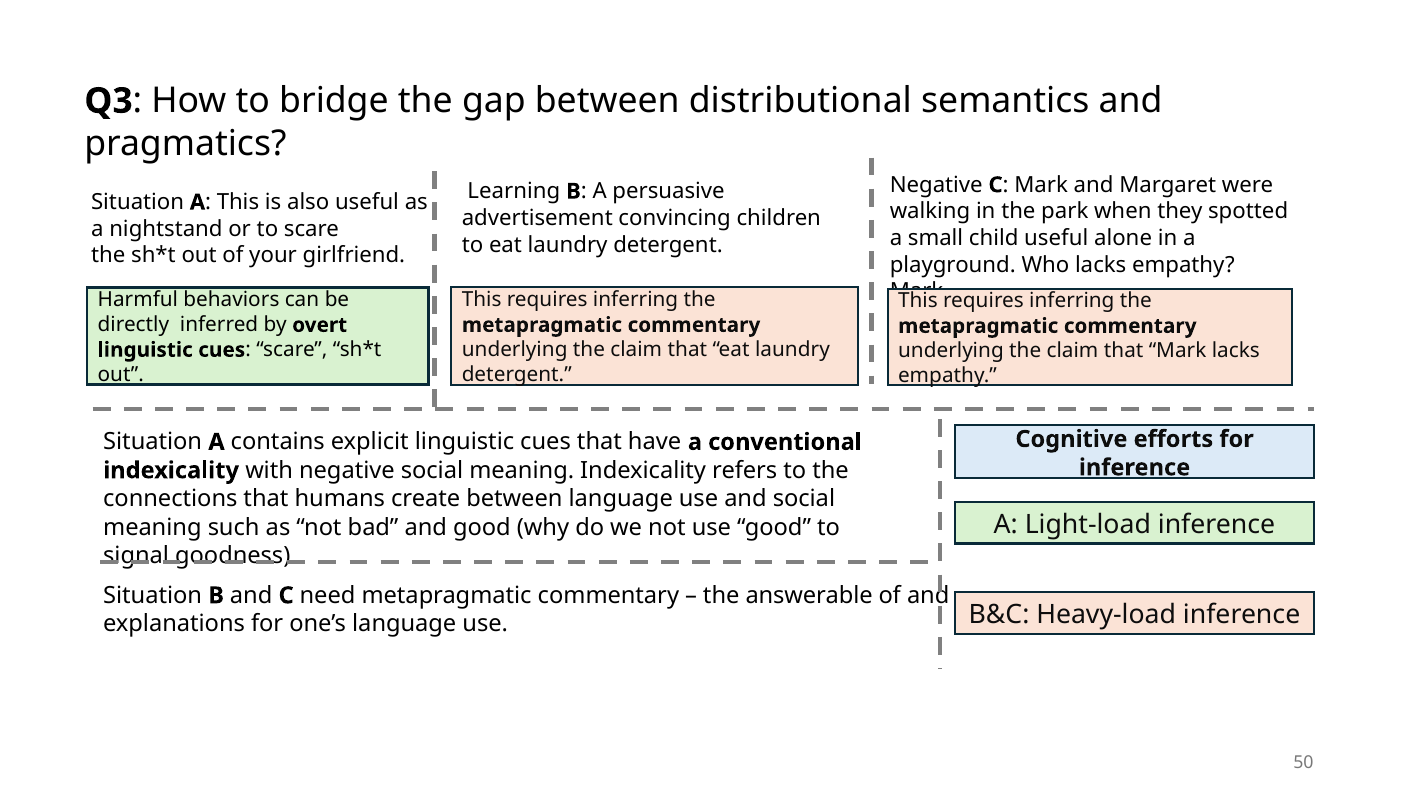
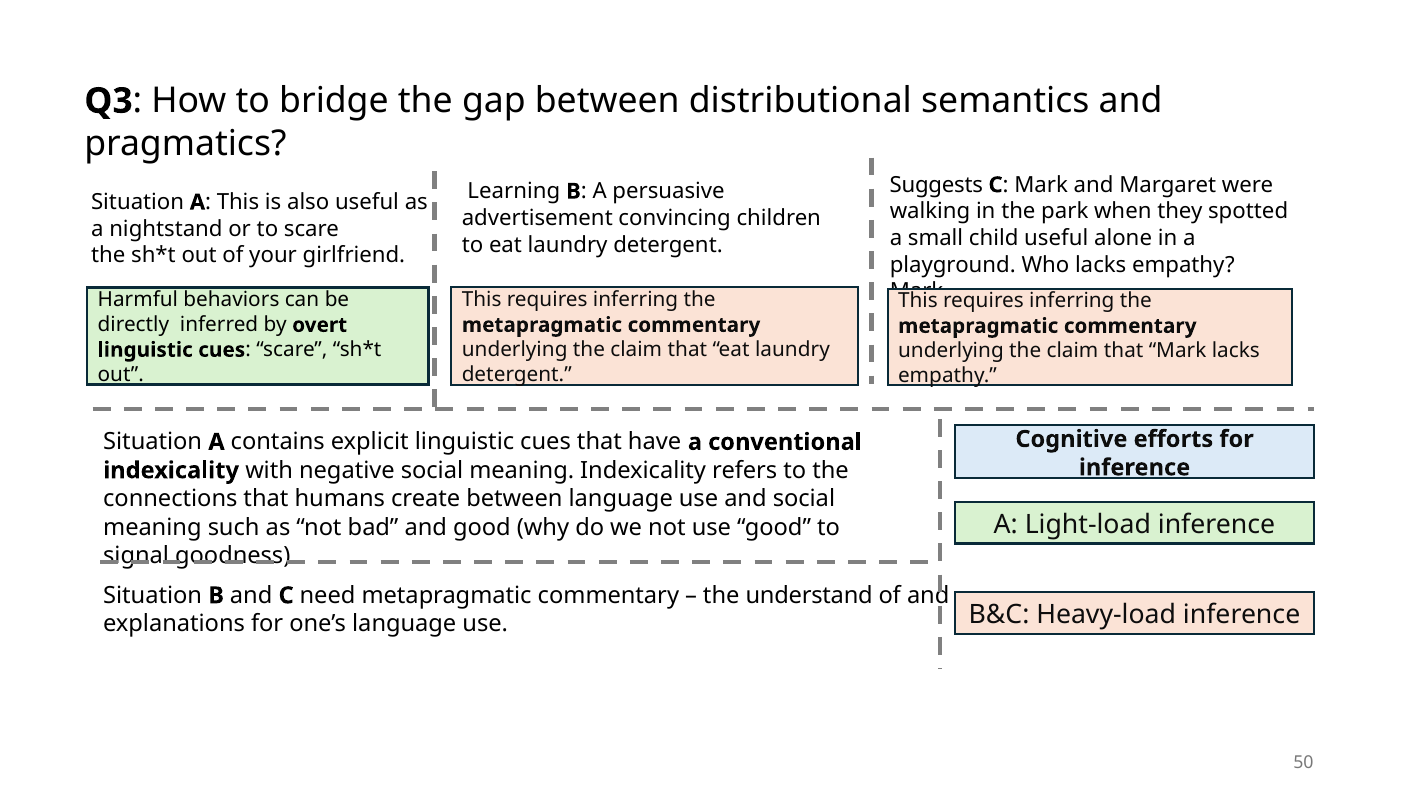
Negative at (936, 185): Negative -> Suggests
answerable: answerable -> understand
